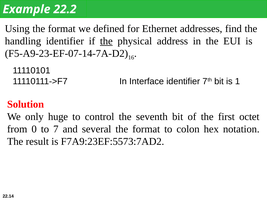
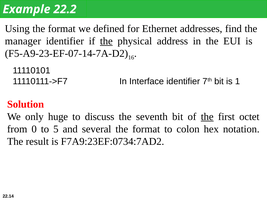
handling: handling -> manager
control: control -> discuss
the at (207, 117) underline: none -> present
7: 7 -> 5
F7A9:23EF:5573:7AD2: F7A9:23EF:5573:7AD2 -> F7A9:23EF:0734:7AD2
